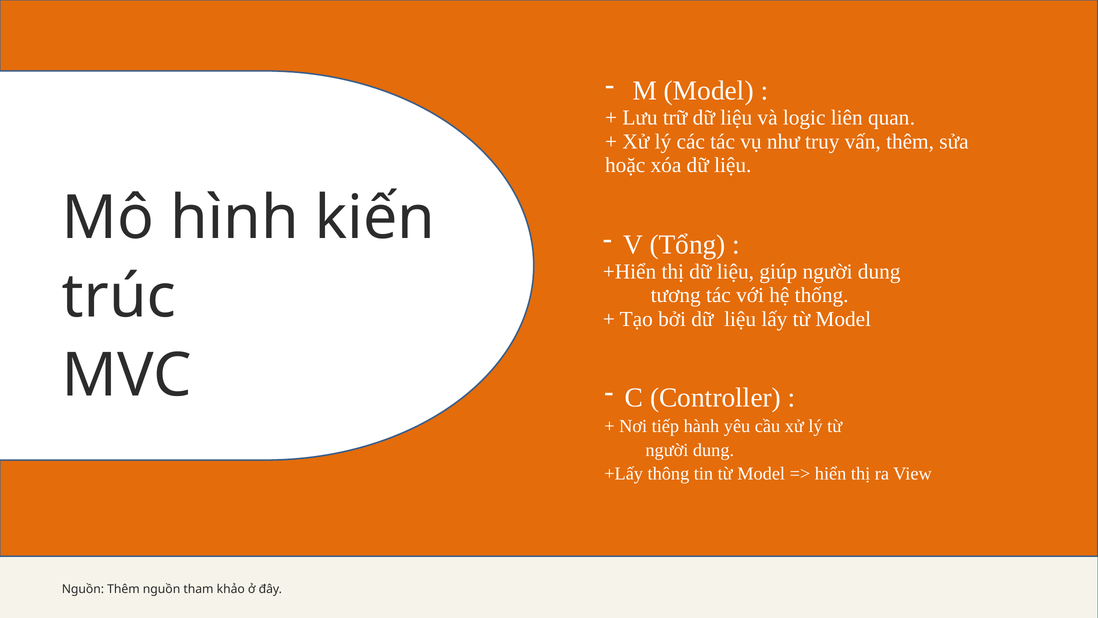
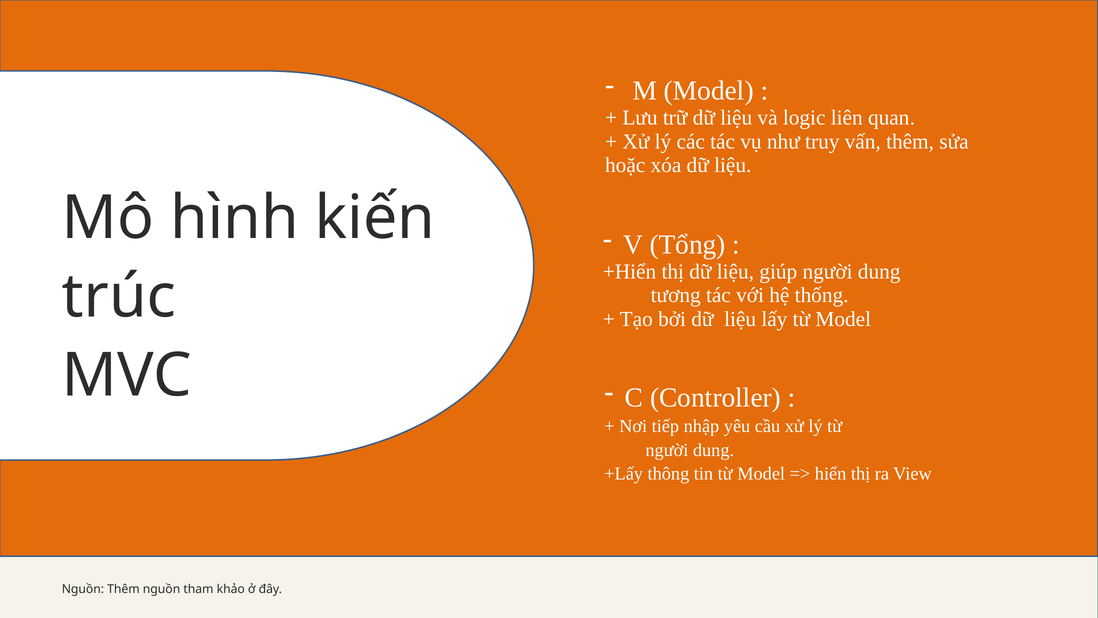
hành: hành -> nhập
